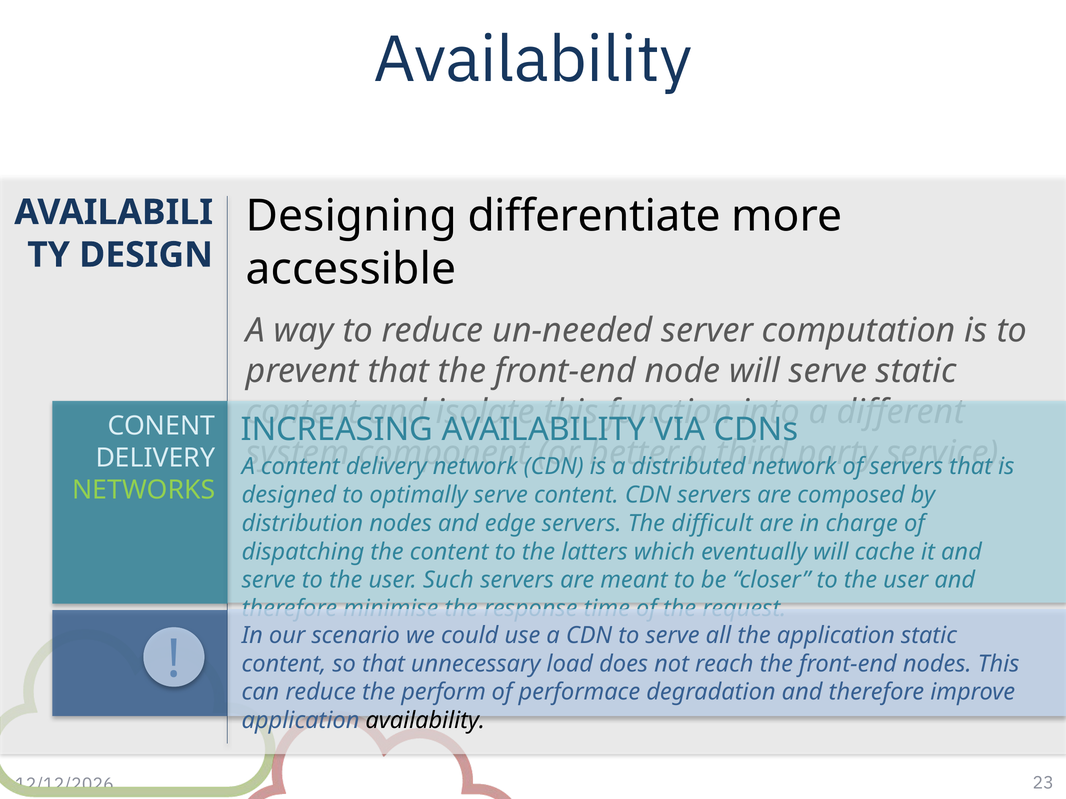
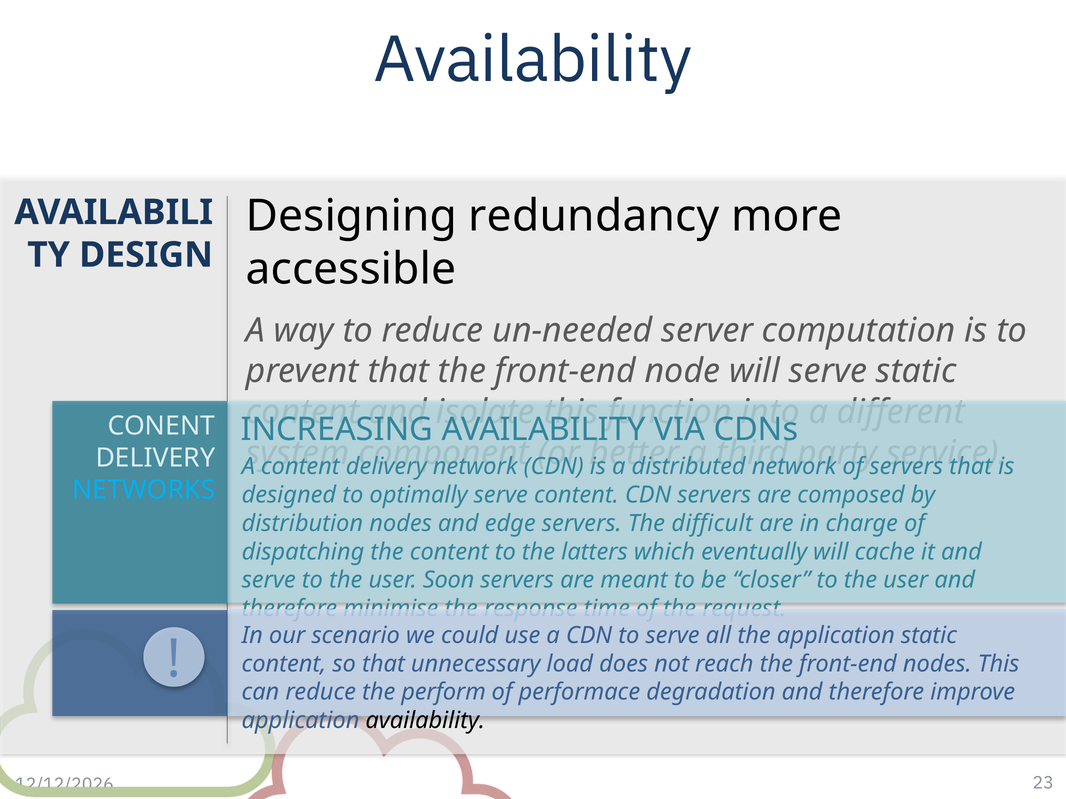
differentiate: differentiate -> redundancy
NETWORKS colour: light green -> light blue
Such: Such -> Soon
